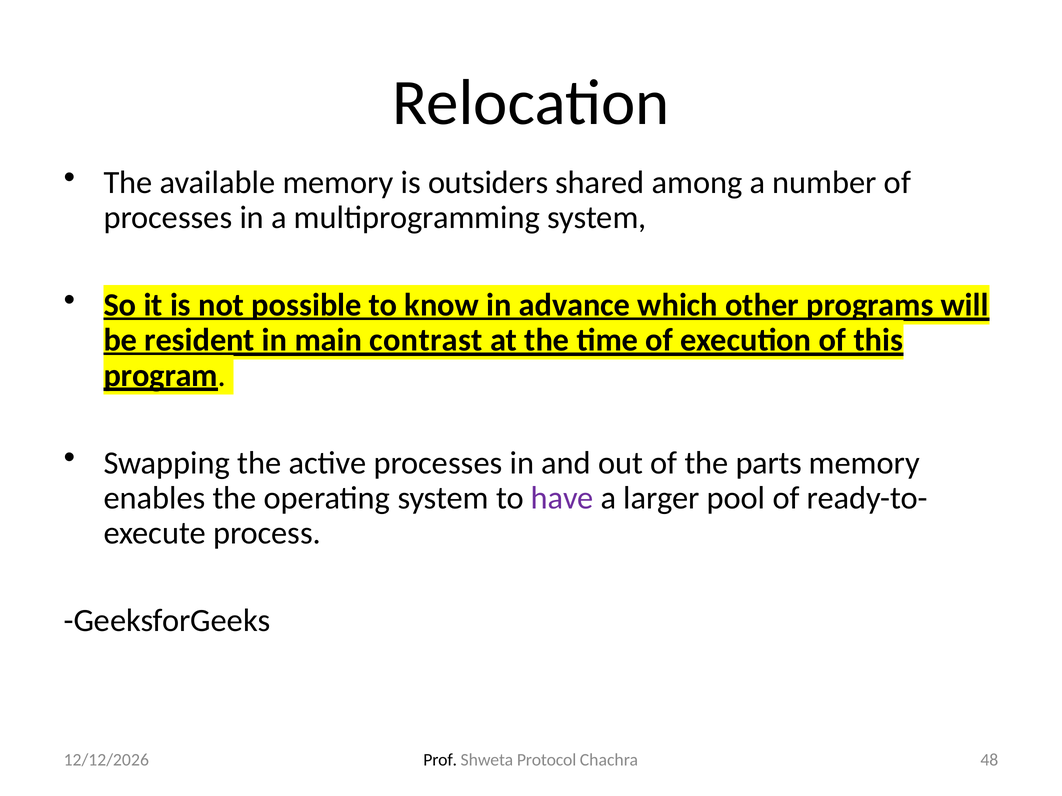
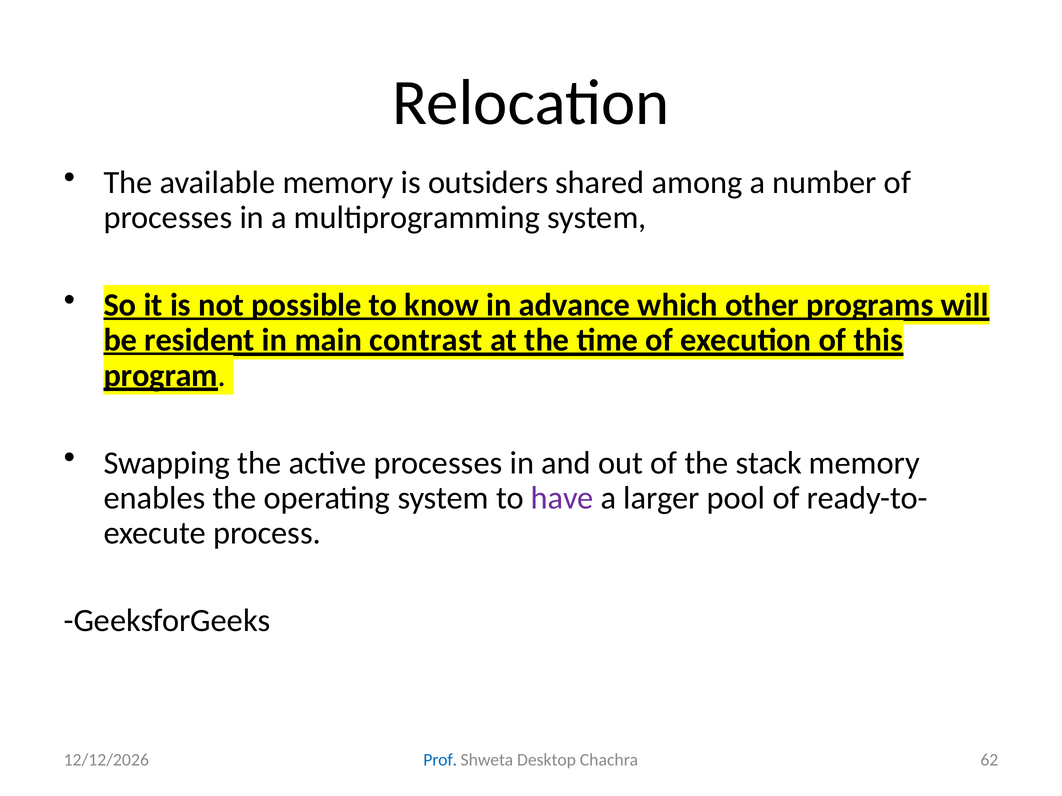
parts: parts -> stack
Prof colour: black -> blue
Protocol: Protocol -> Desktop
48: 48 -> 62
